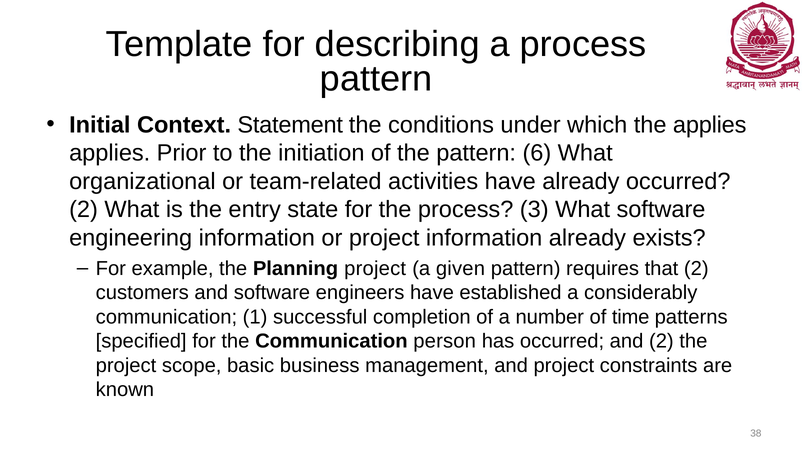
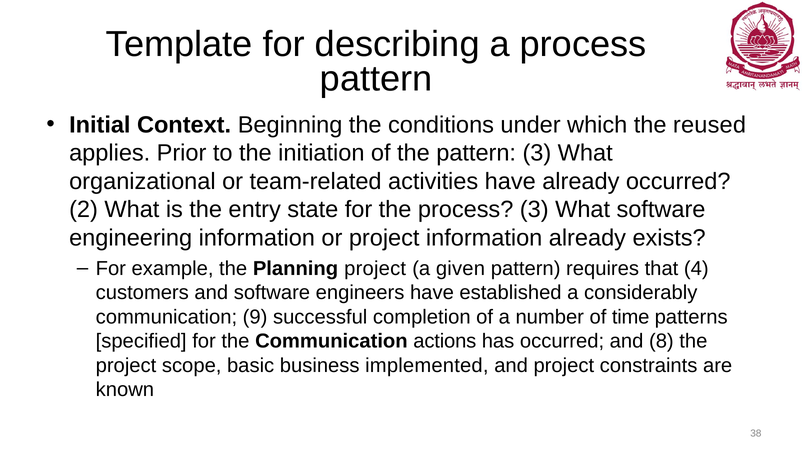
Statement: Statement -> Beginning
the applies: applies -> reused
pattern 6: 6 -> 3
that 2: 2 -> 4
1: 1 -> 9
person: person -> actions
and 2: 2 -> 8
management: management -> implemented
